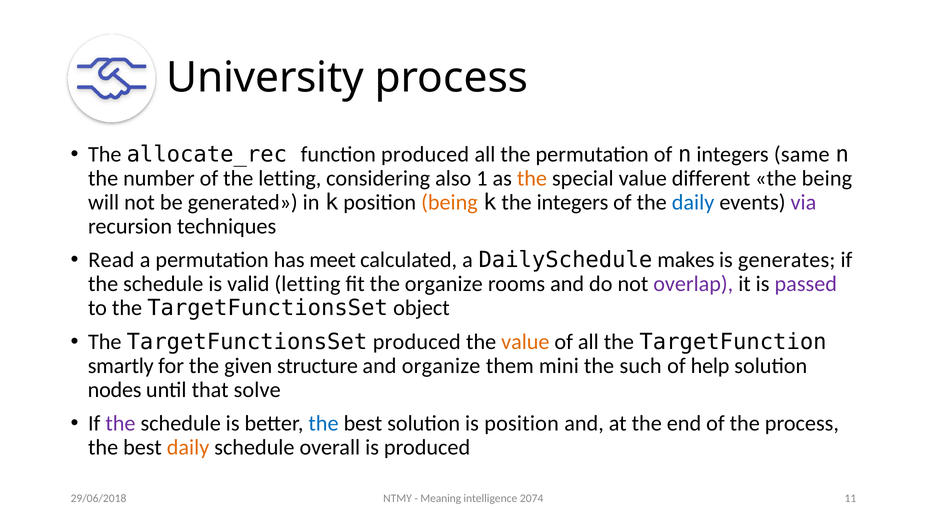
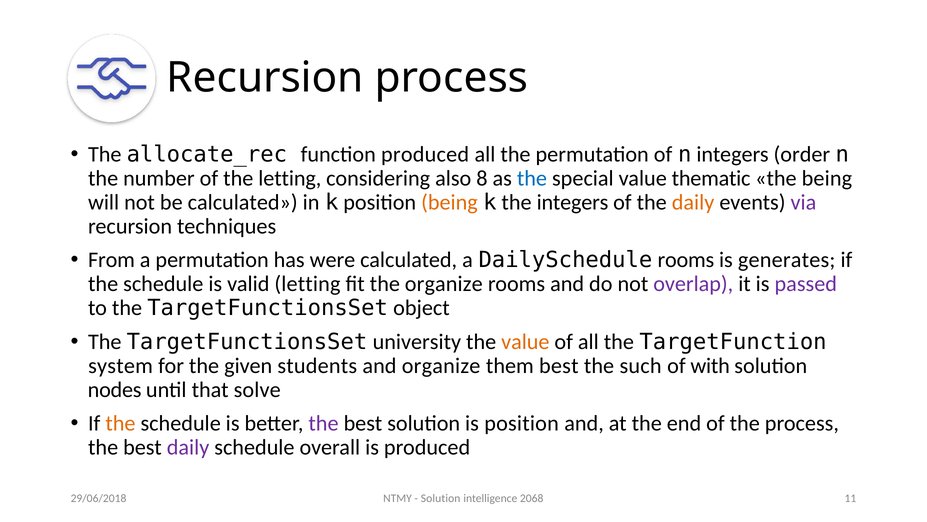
University at (265, 78): University -> Recursion
same: same -> order
1: 1 -> 8
the at (532, 178) colour: orange -> blue
different: different -> thematic
be generated: generated -> calculated
daily at (693, 202) colour: blue -> orange
Read: Read -> From
meet: meet -> were
DailySchedule makes: makes -> rooms
TargetFunctionsSet produced: produced -> university
smartly: smartly -> system
structure: structure -> students
them mini: mini -> best
help: help -> with
the at (120, 423) colour: purple -> orange
the at (323, 423) colour: blue -> purple
daily at (188, 447) colour: orange -> purple
Meaning at (441, 498): Meaning -> Solution
2074: 2074 -> 2068
